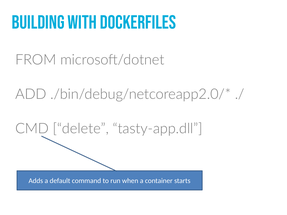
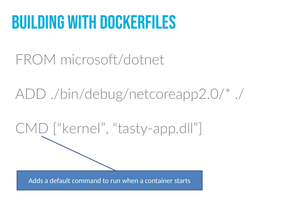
delete: delete -> kernel
